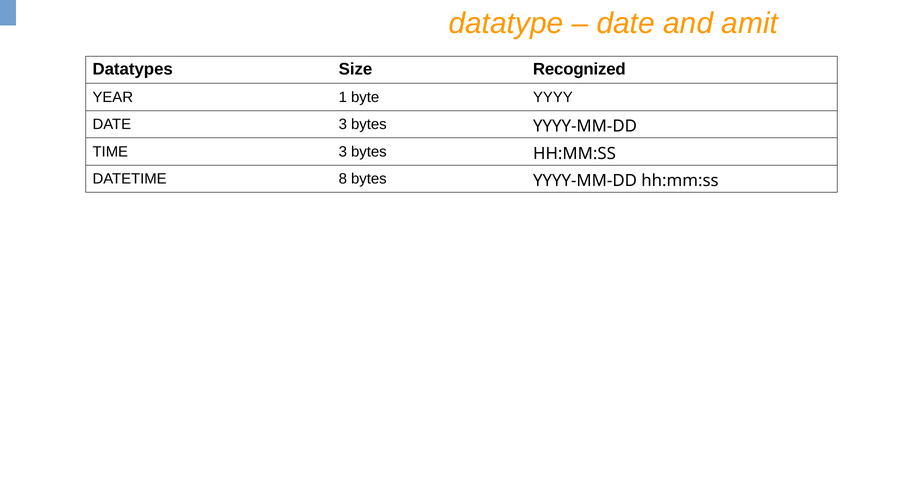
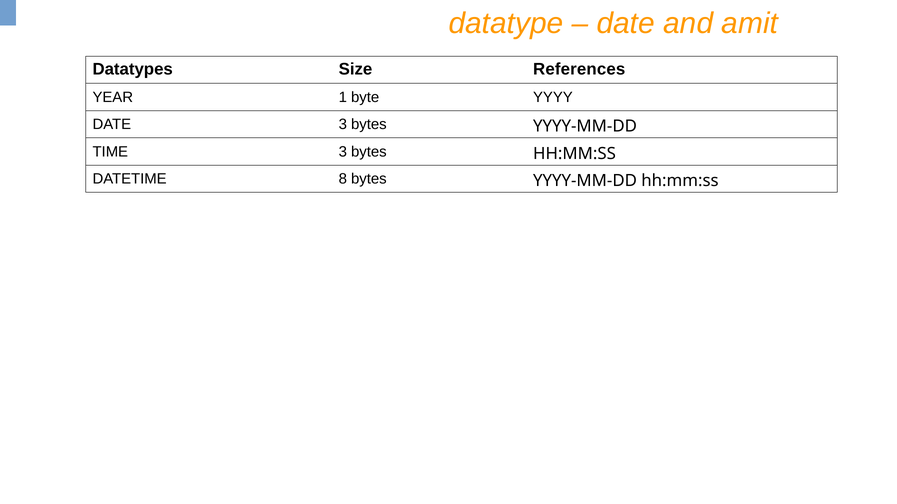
Recognized: Recognized -> References
